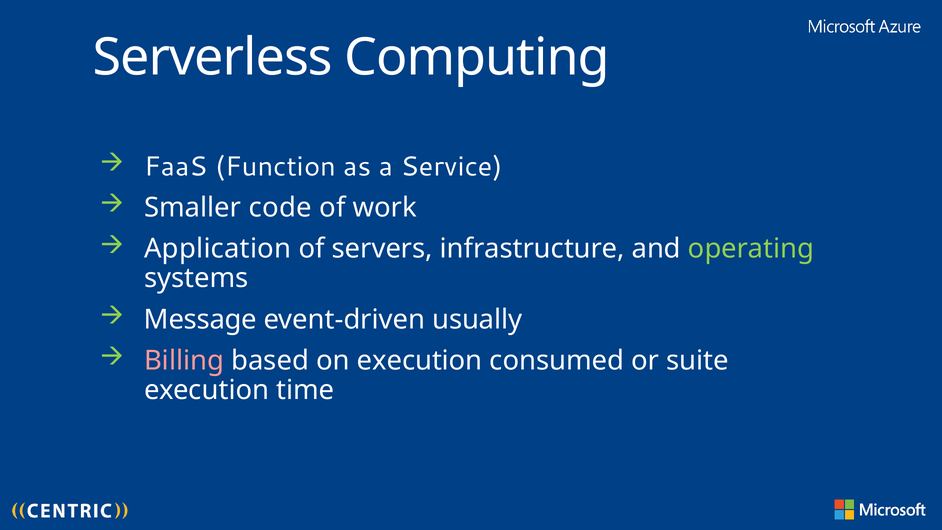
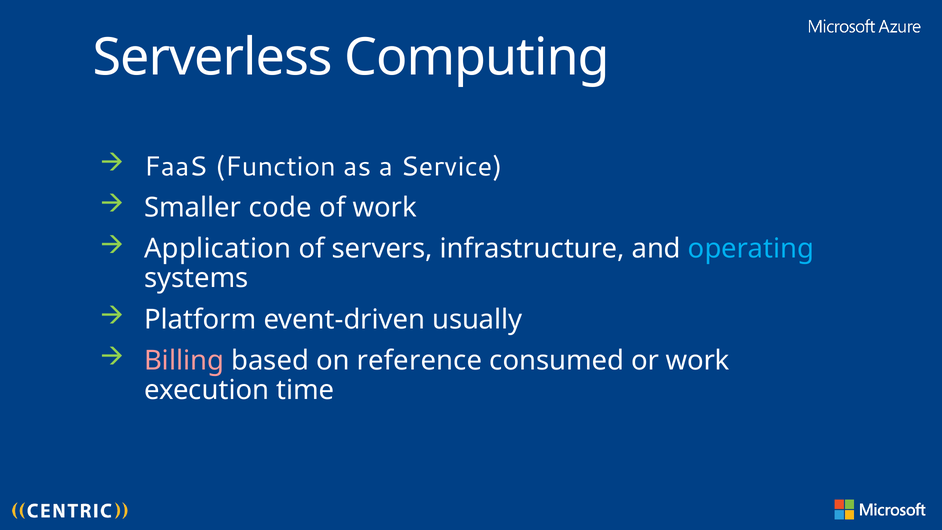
operating colour: light green -> light blue
Message: Message -> Platform
on execution: execution -> reference
or suite: suite -> work
